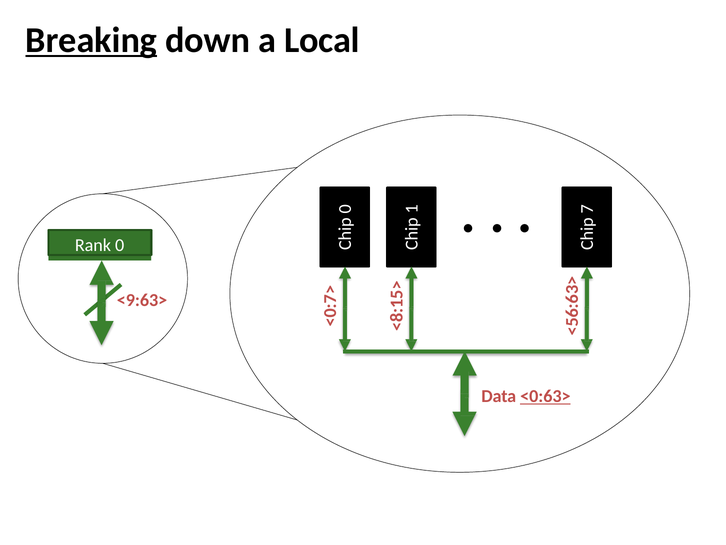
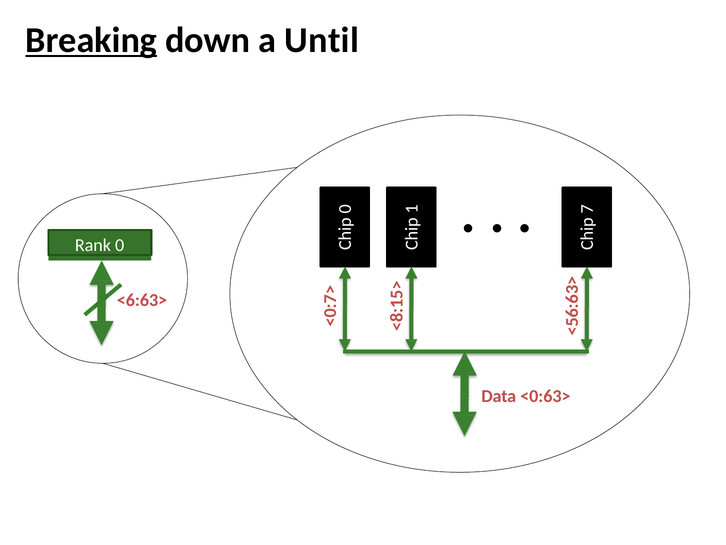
Local: Local -> Until
<9:63>: <9:63> -> <6:63>
<0:63> underline: present -> none
